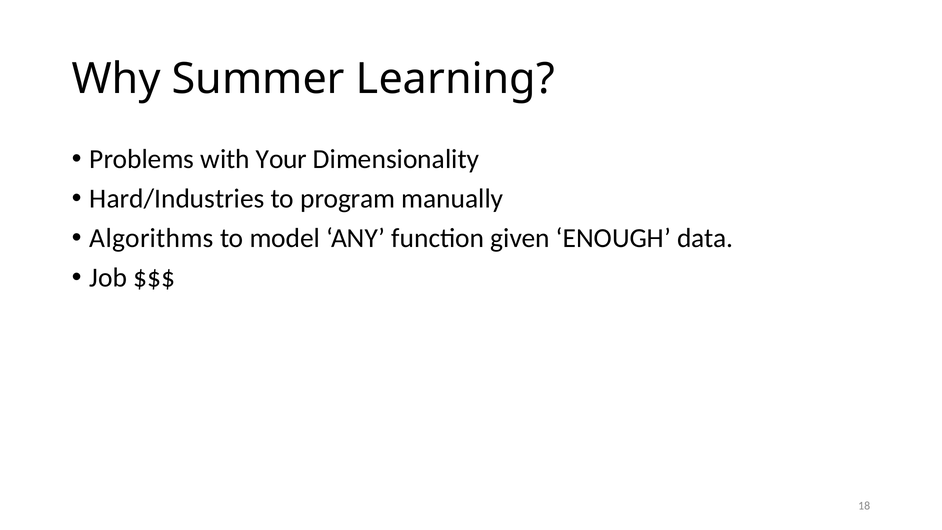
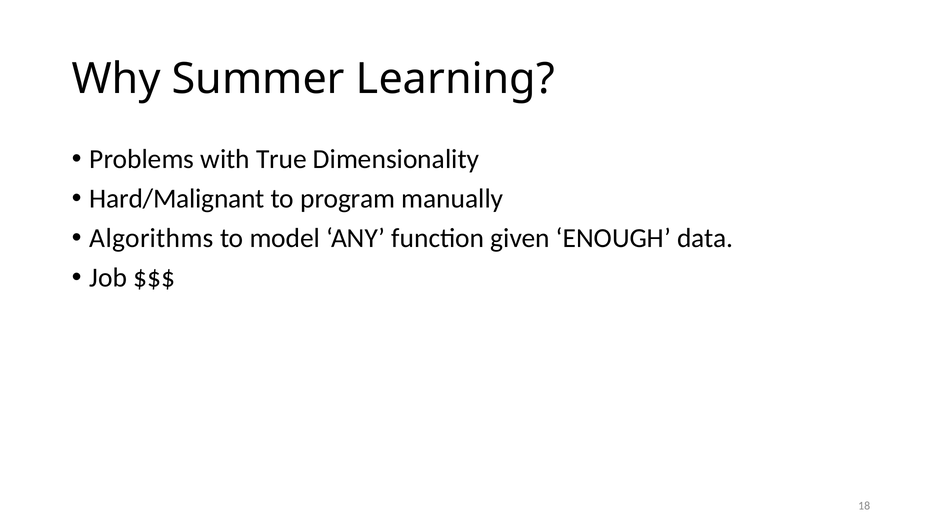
Your: Your -> True
Hard/Industries: Hard/Industries -> Hard/Malignant
